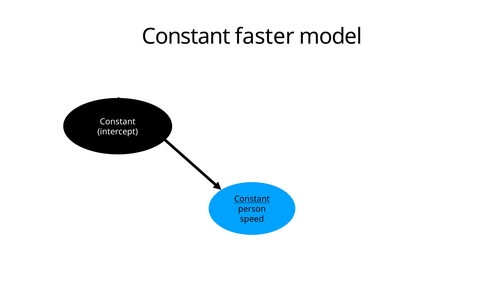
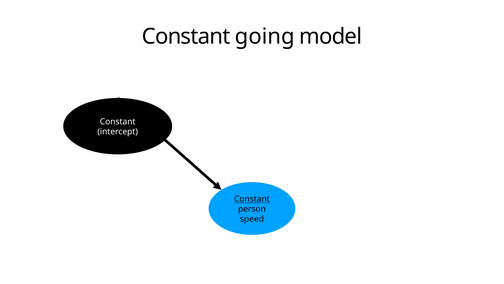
faster: faster -> going
